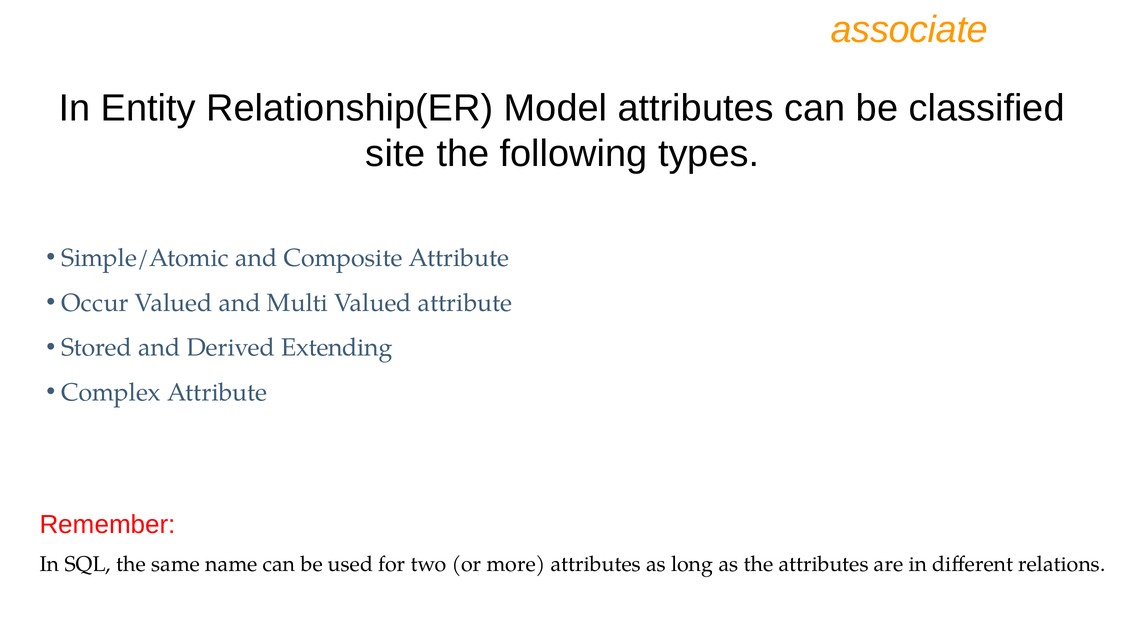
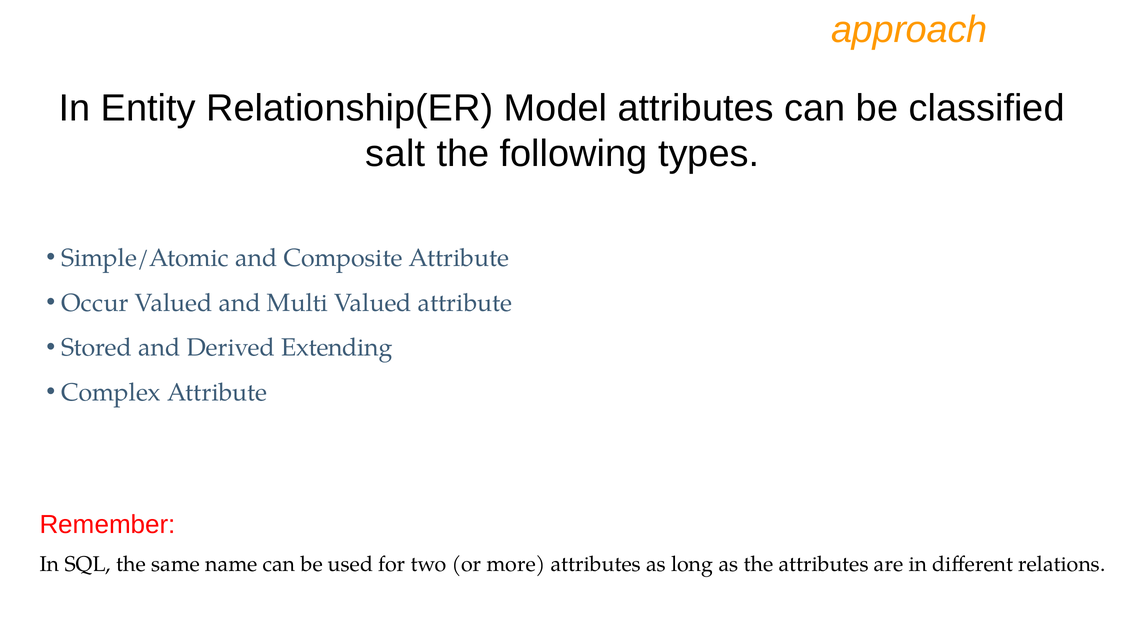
associate: associate -> approach
site: site -> salt
